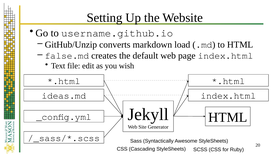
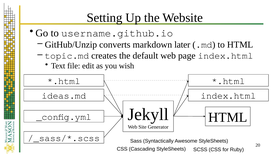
load: load -> later
false.md: false.md -> topic.md
